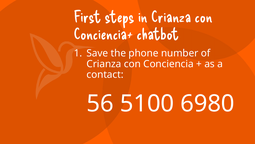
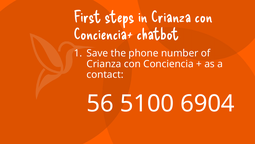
6980: 6980 -> 6904
